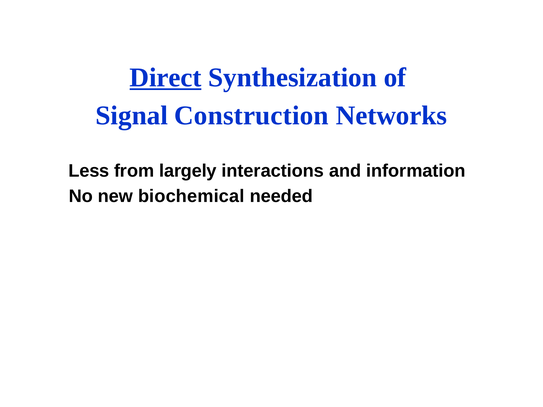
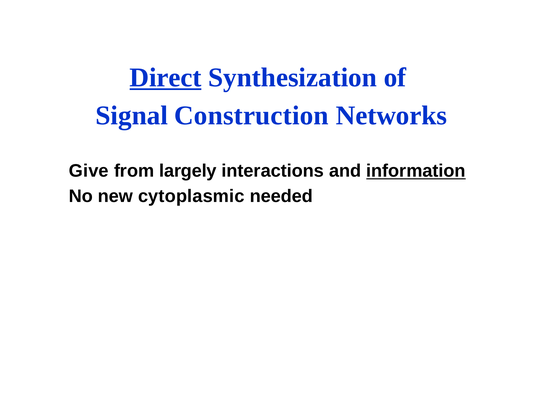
Less: Less -> Give
information underline: none -> present
biochemical: biochemical -> cytoplasmic
